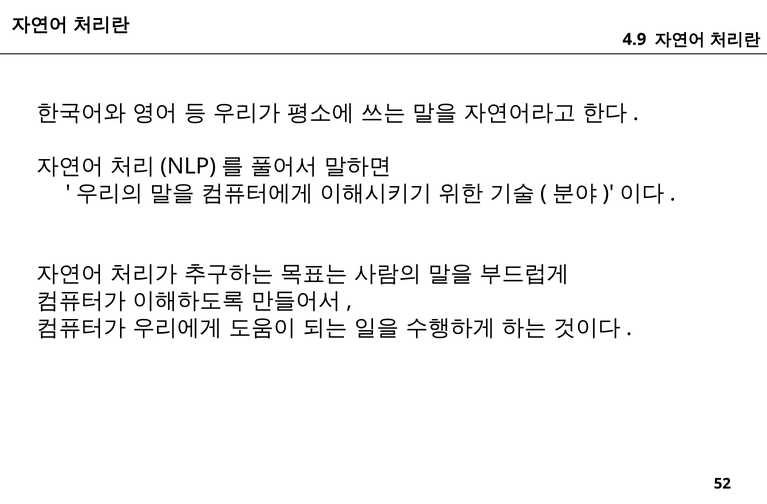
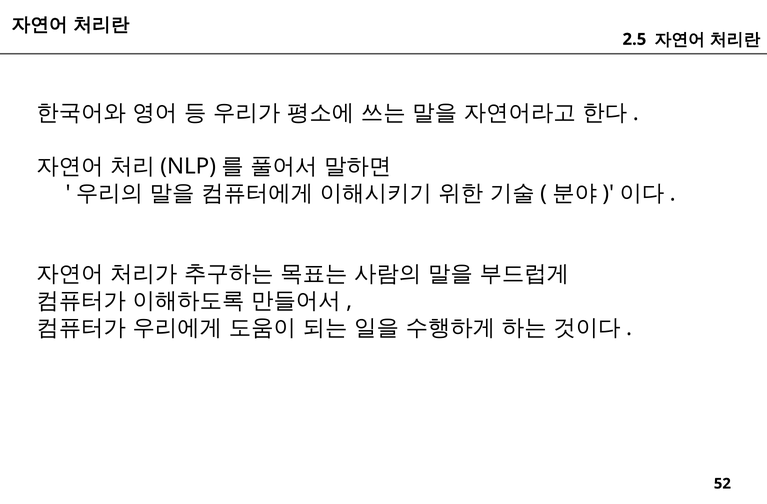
4.9: 4.9 -> 2.5
